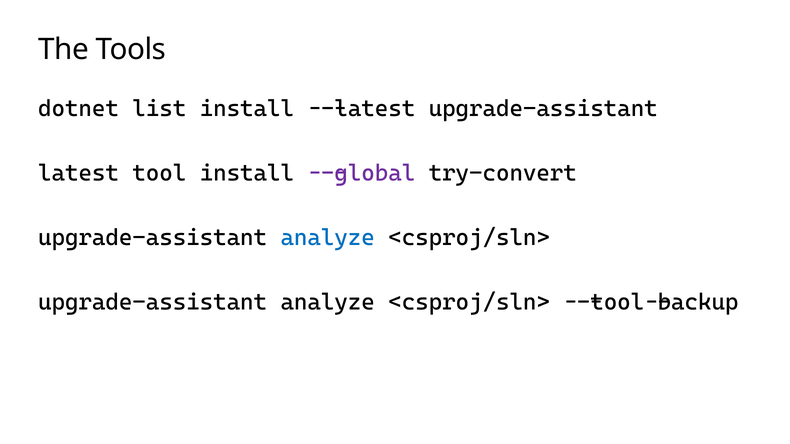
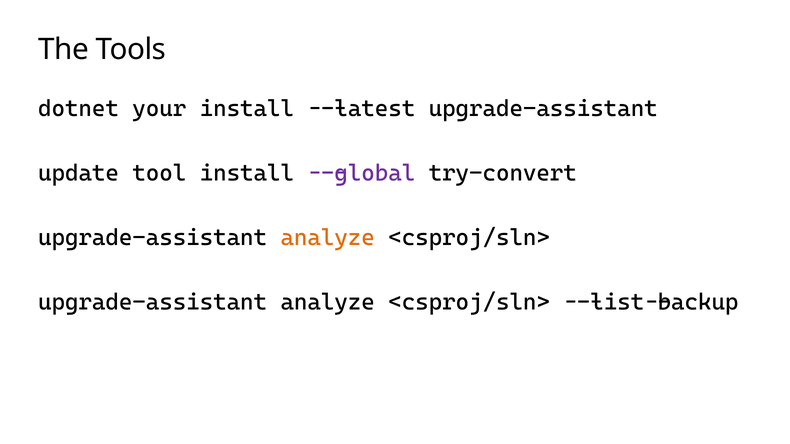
list: list -> your
latest: latest -> update
analyze at (328, 238) colour: blue -> orange
--tool-backup: --tool-backup -> --list-backup
